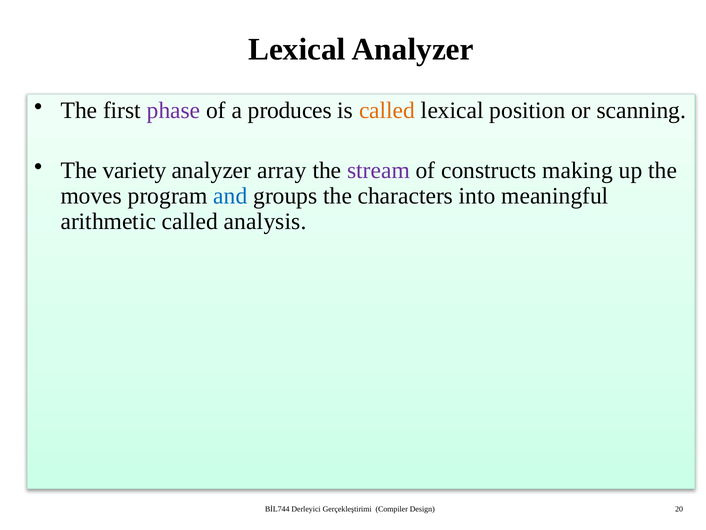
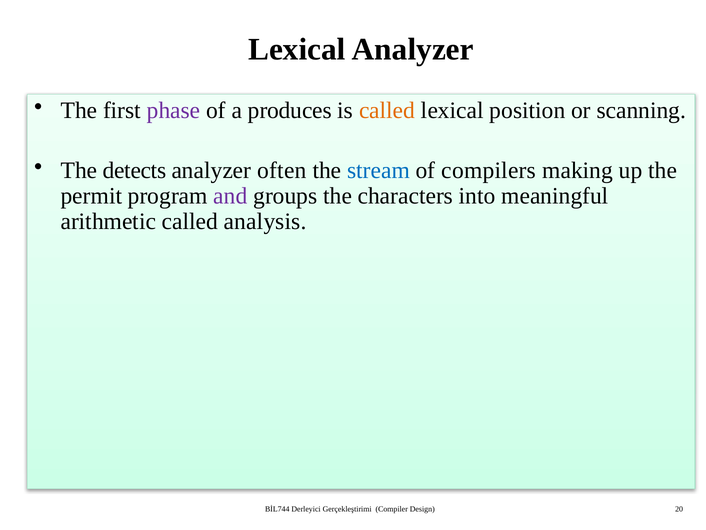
variety: variety -> detects
array: array -> often
stream colour: purple -> blue
constructs: constructs -> compilers
moves: moves -> permit
and colour: blue -> purple
